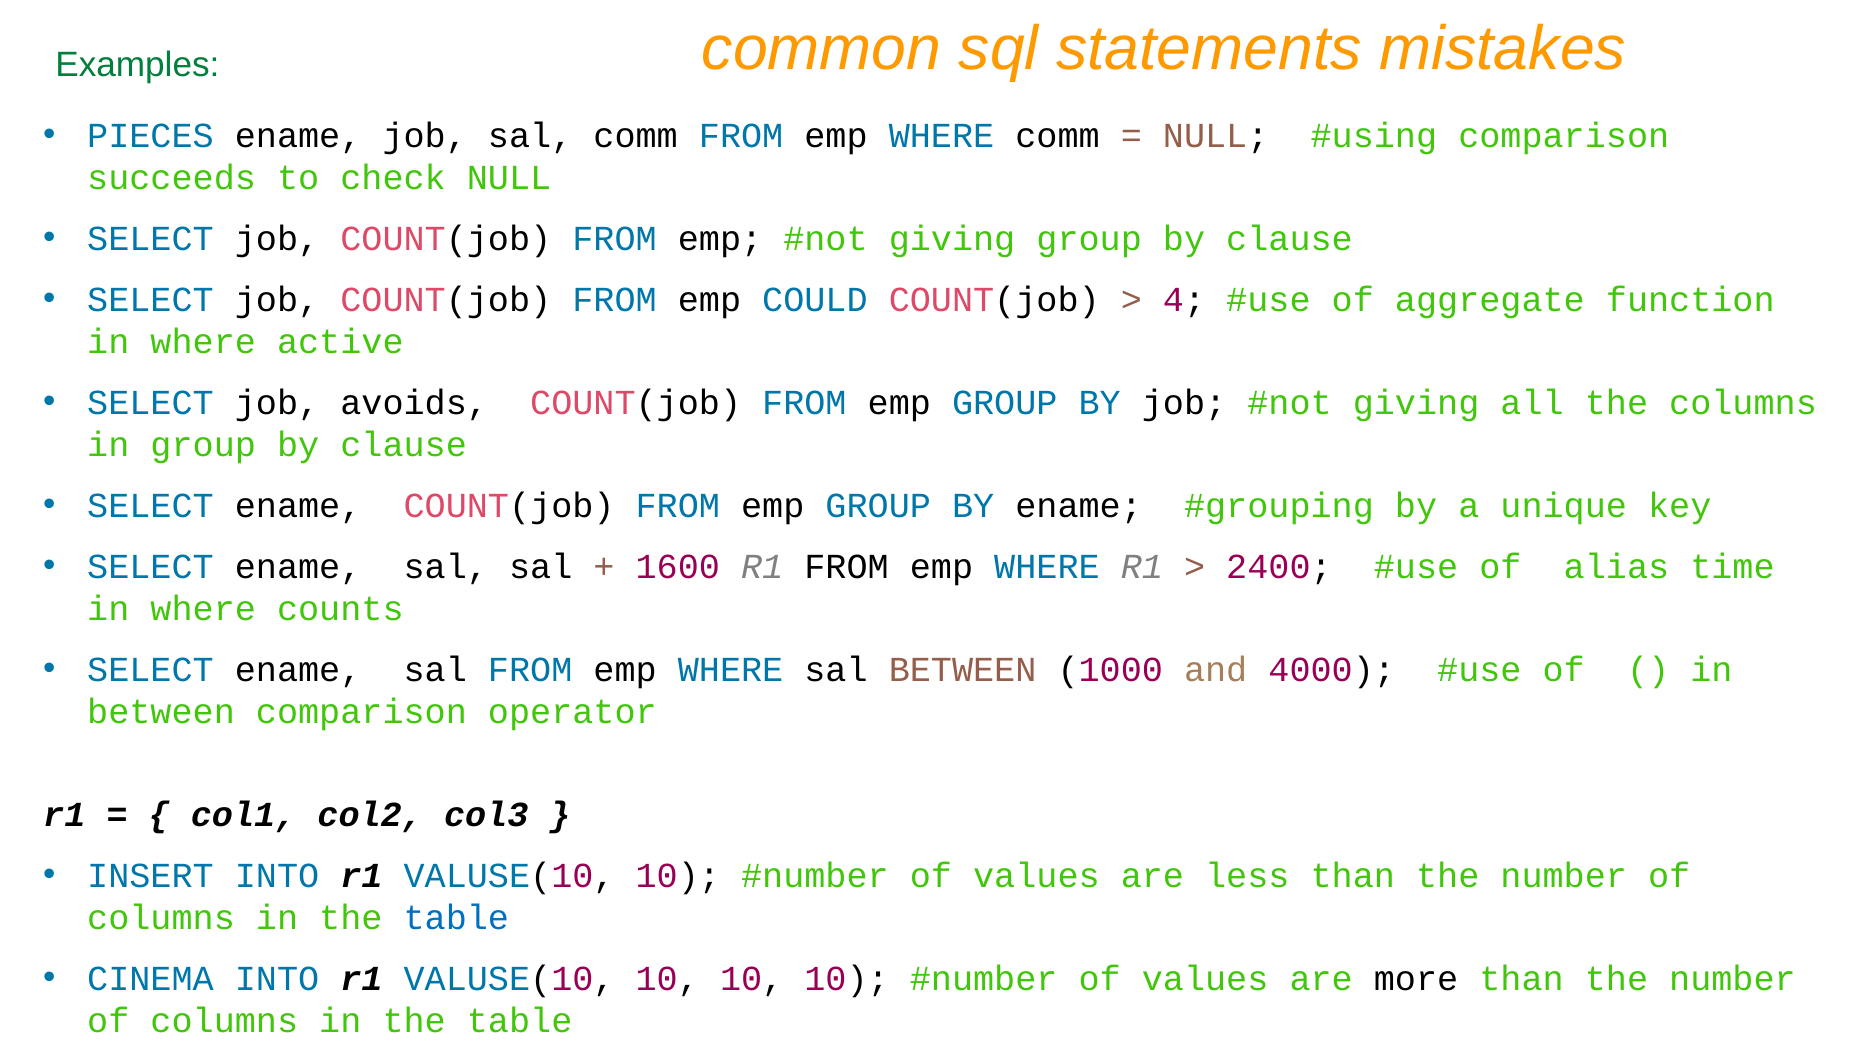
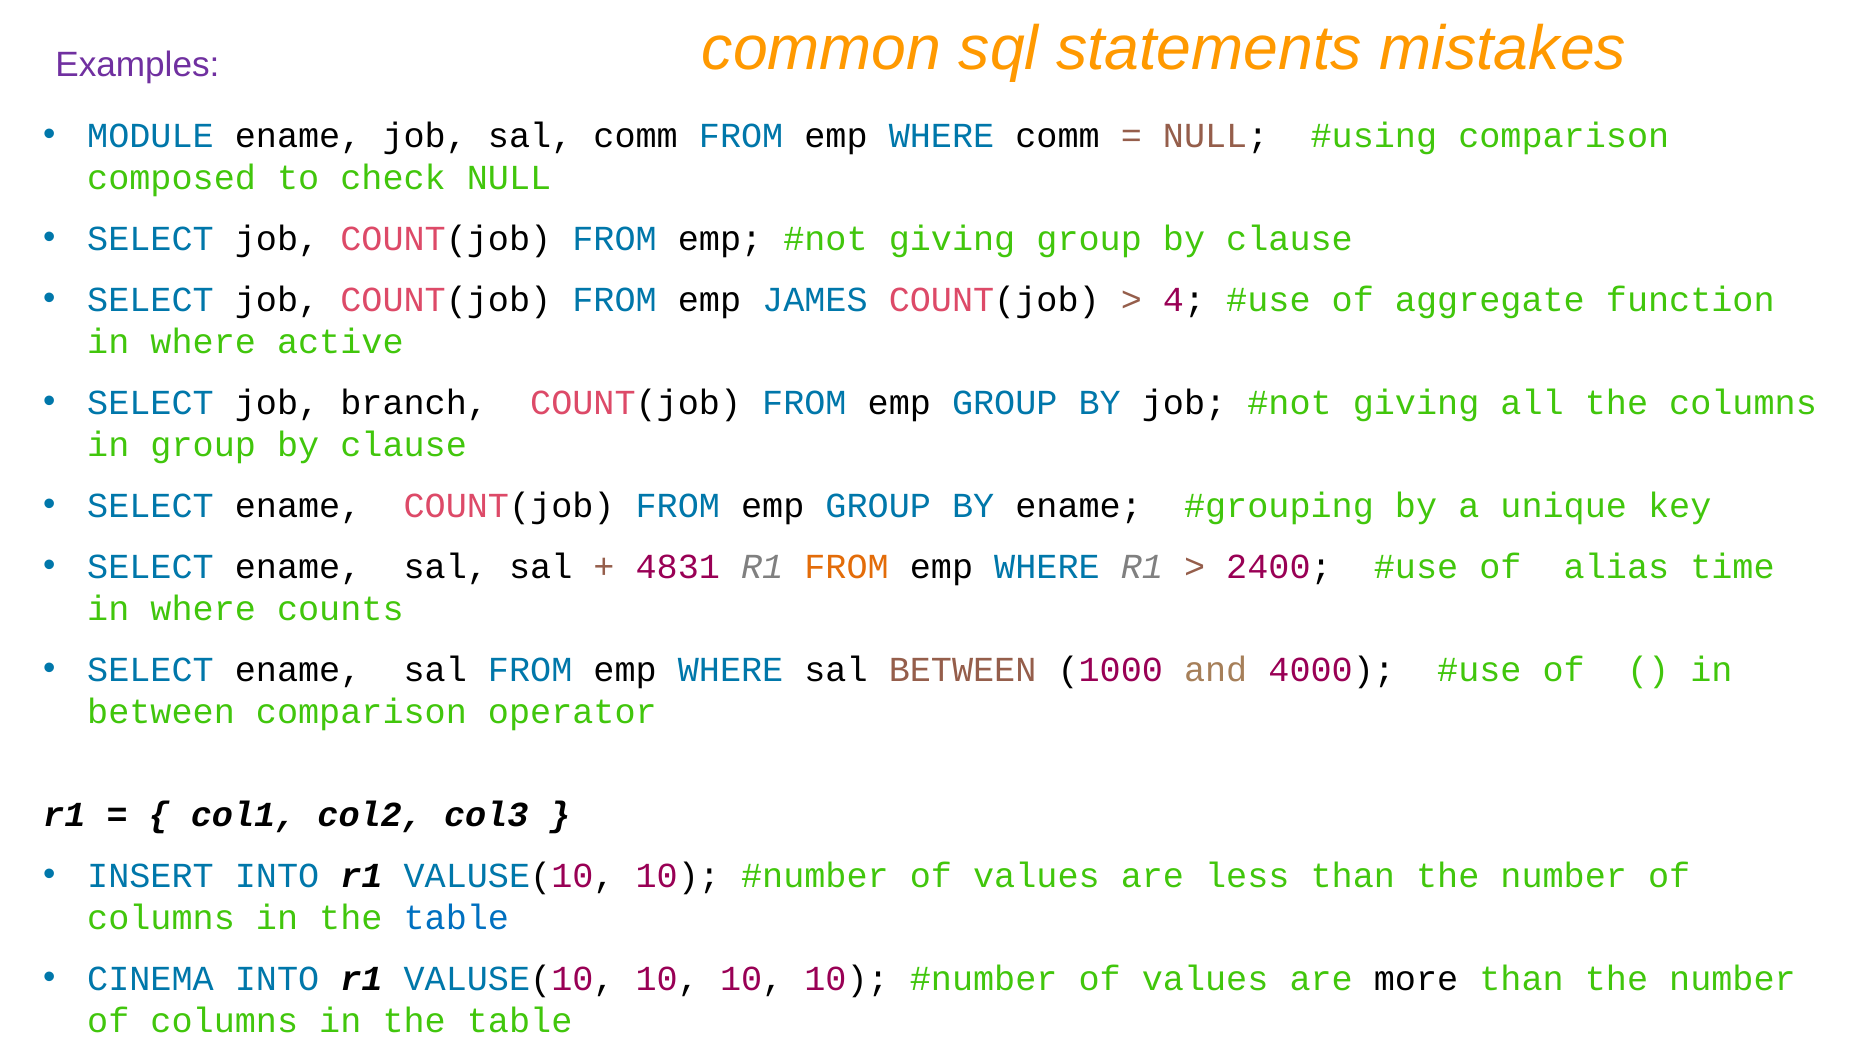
Examples colour: green -> purple
PIECES: PIECES -> MODULE
succeeds: succeeds -> composed
COULD: COULD -> JAMES
avoids: avoids -> branch
1600: 1600 -> 4831
FROM at (847, 567) colour: black -> orange
